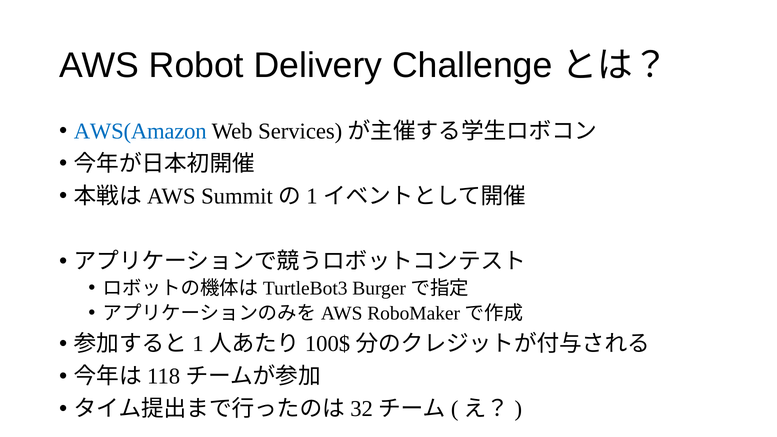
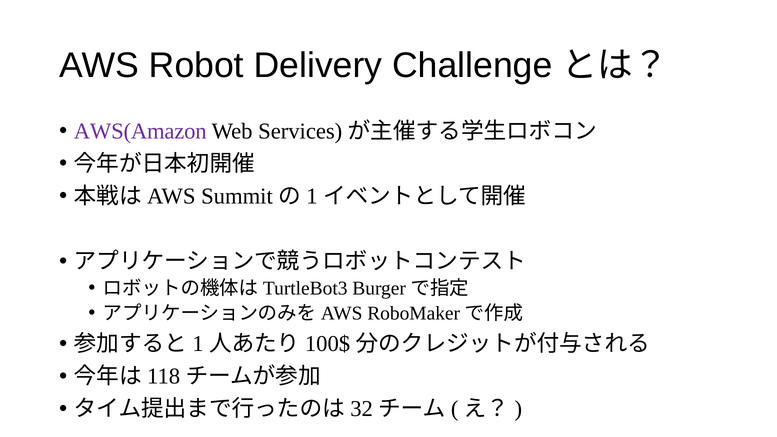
AWS(Amazon colour: blue -> purple
